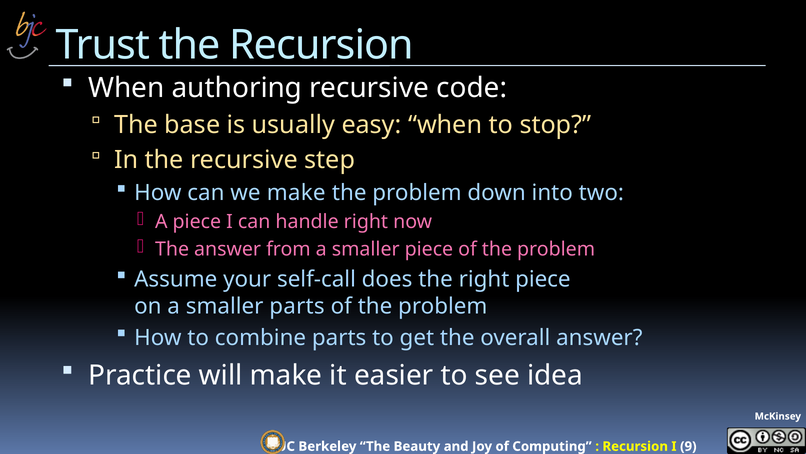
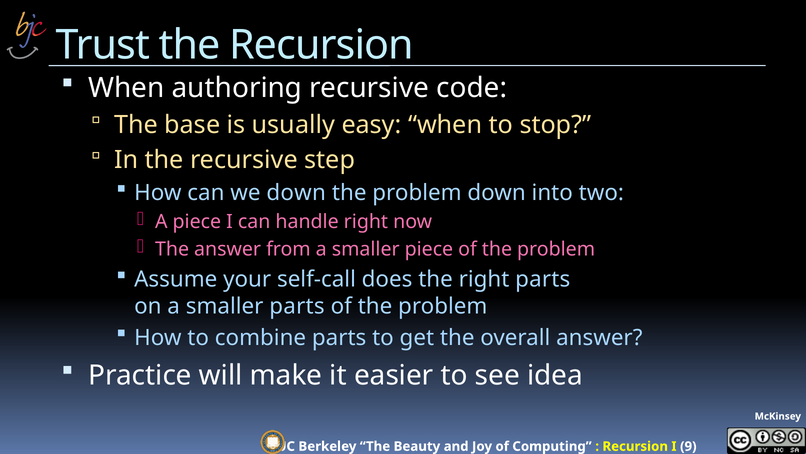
we make: make -> down
right piece: piece -> parts
